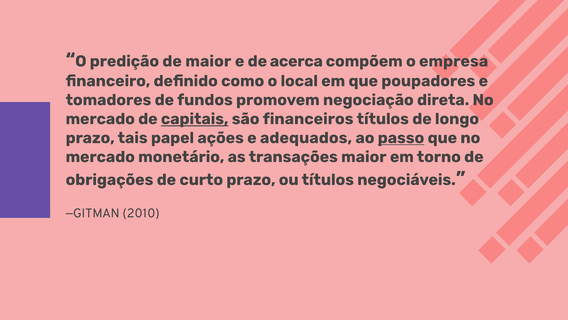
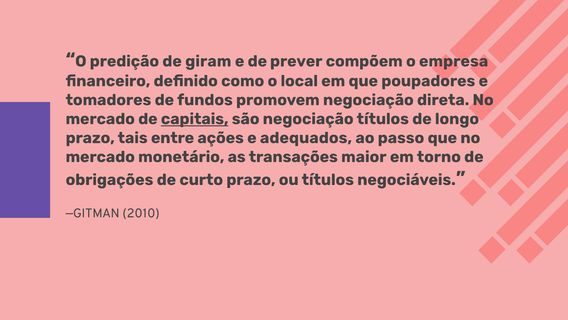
de maior: maior -> giram
acerca: acerca -> prever
são financeiros: financeiros -> negociação
papel: papel -> entre
passo underline: present -> none
